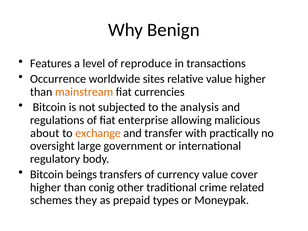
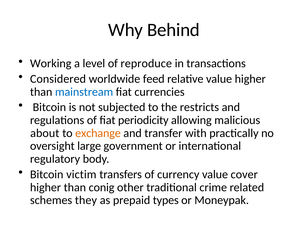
Benign: Benign -> Behind
Features: Features -> Working
Occurrence: Occurrence -> Considered
sites: sites -> feed
mainstream colour: orange -> blue
analysis: analysis -> restricts
enterprise: enterprise -> periodicity
beings: beings -> victim
